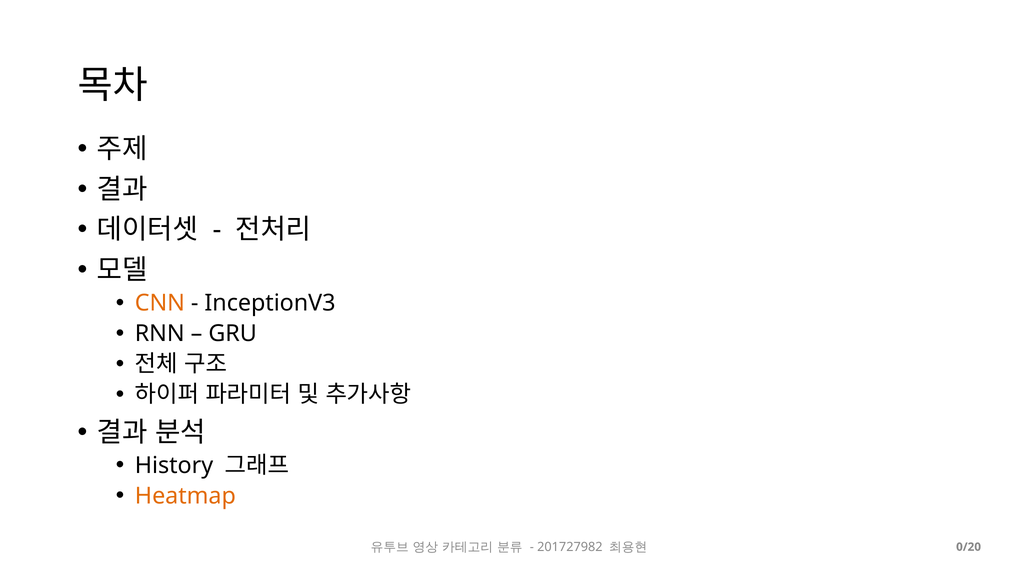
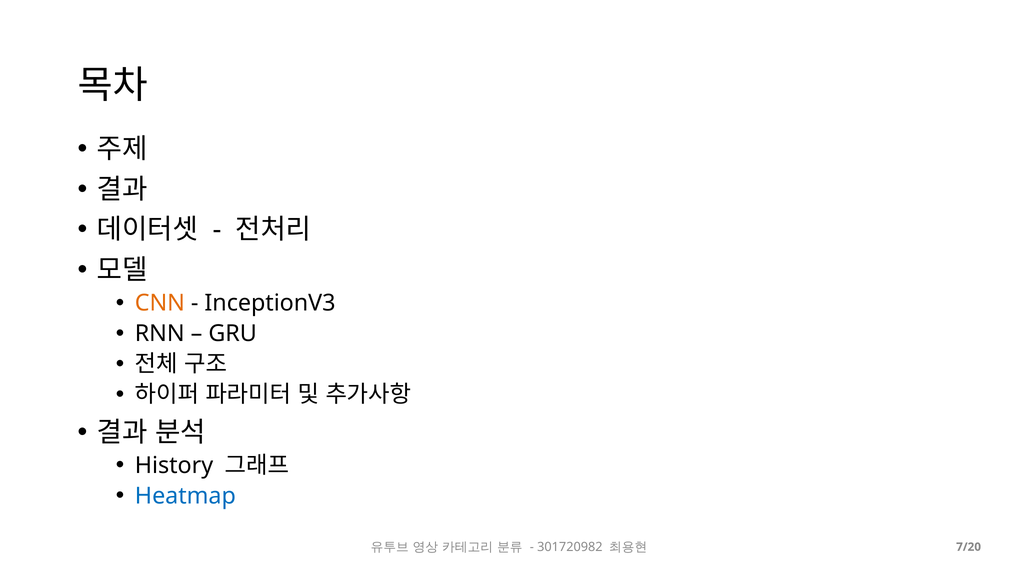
Heatmap colour: orange -> blue
201727982: 201727982 -> 301720982
0/20: 0/20 -> 7/20
